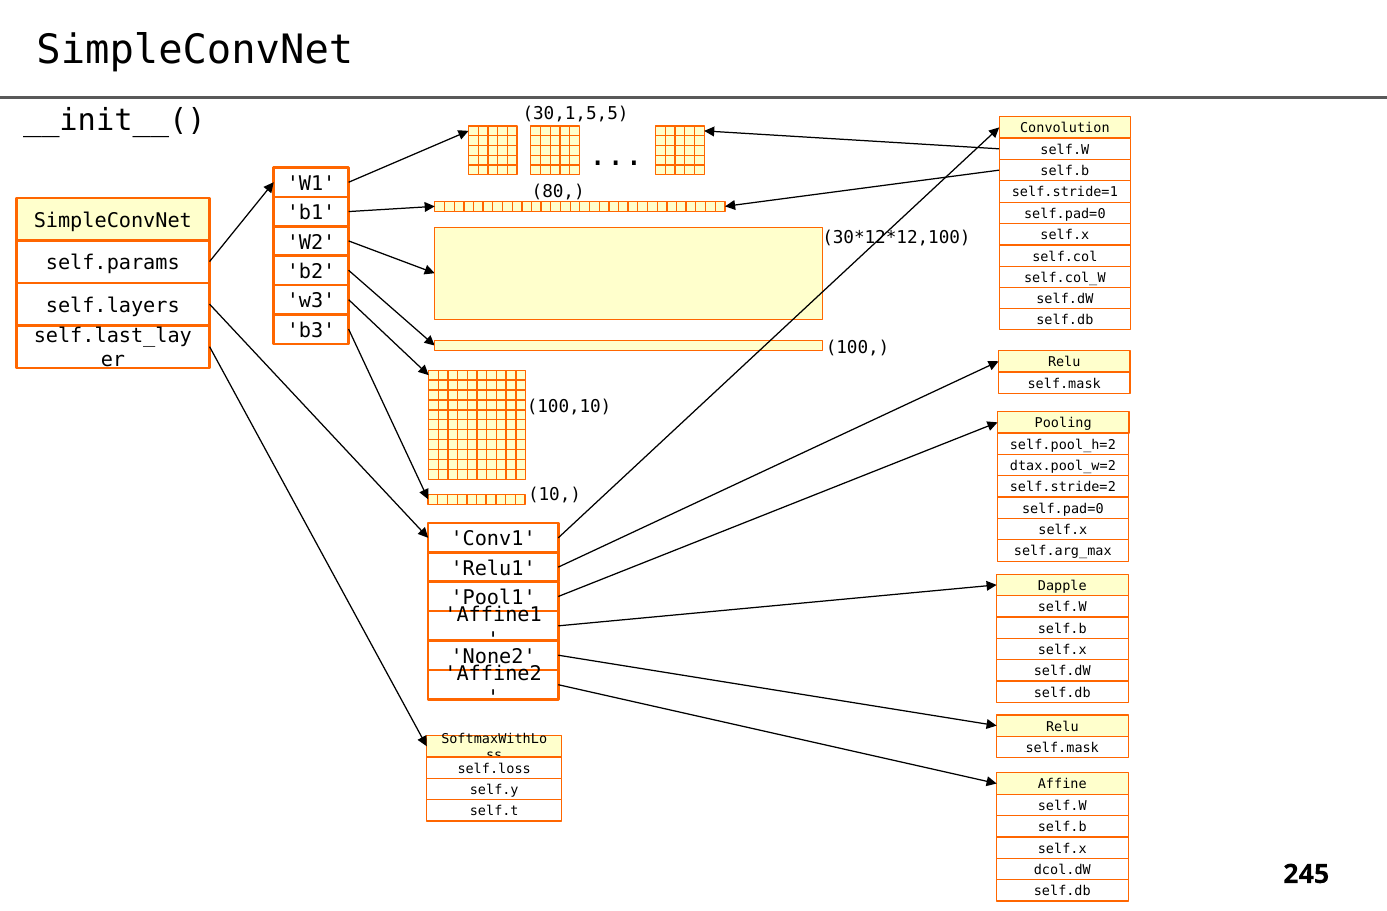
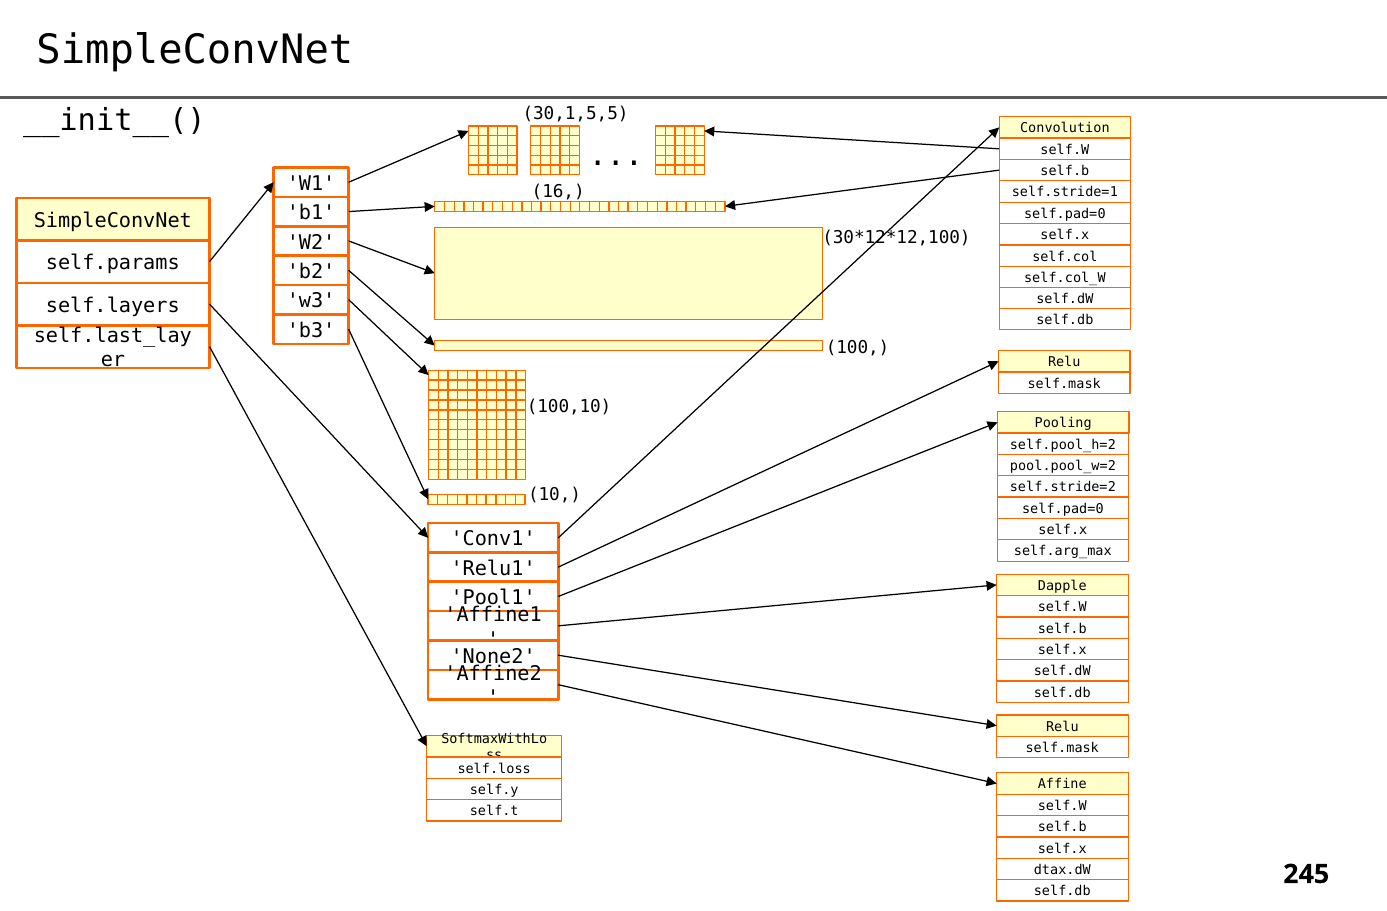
80: 80 -> 16
dtax.pool_w=2: dtax.pool_w=2 -> pool.pool_w=2
dcol.dW: dcol.dW -> dtax.dW
